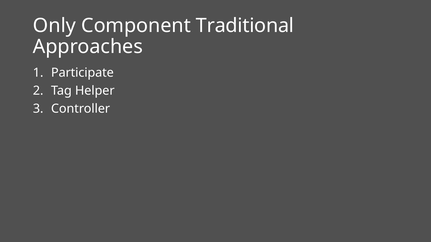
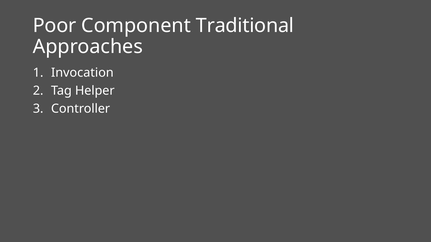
Only: Only -> Poor
Participate: Participate -> Invocation
